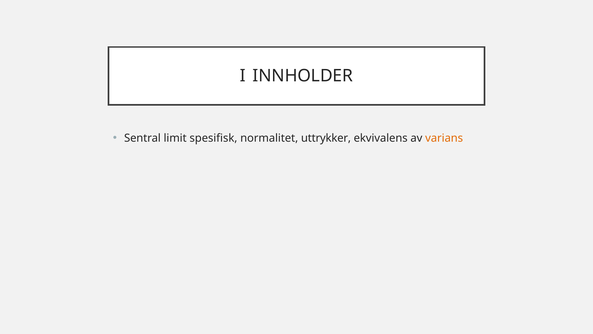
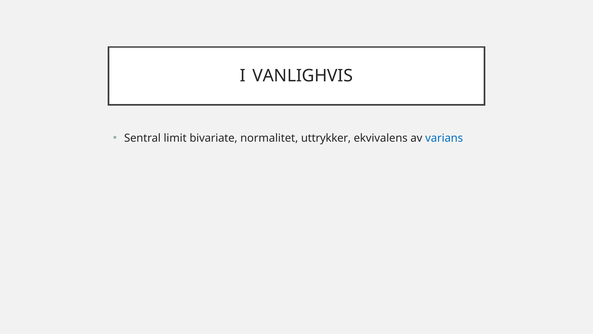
INNHOLDER: INNHOLDER -> VANLIGHVIS
spesifisk: spesifisk -> bivariate
varians colour: orange -> blue
